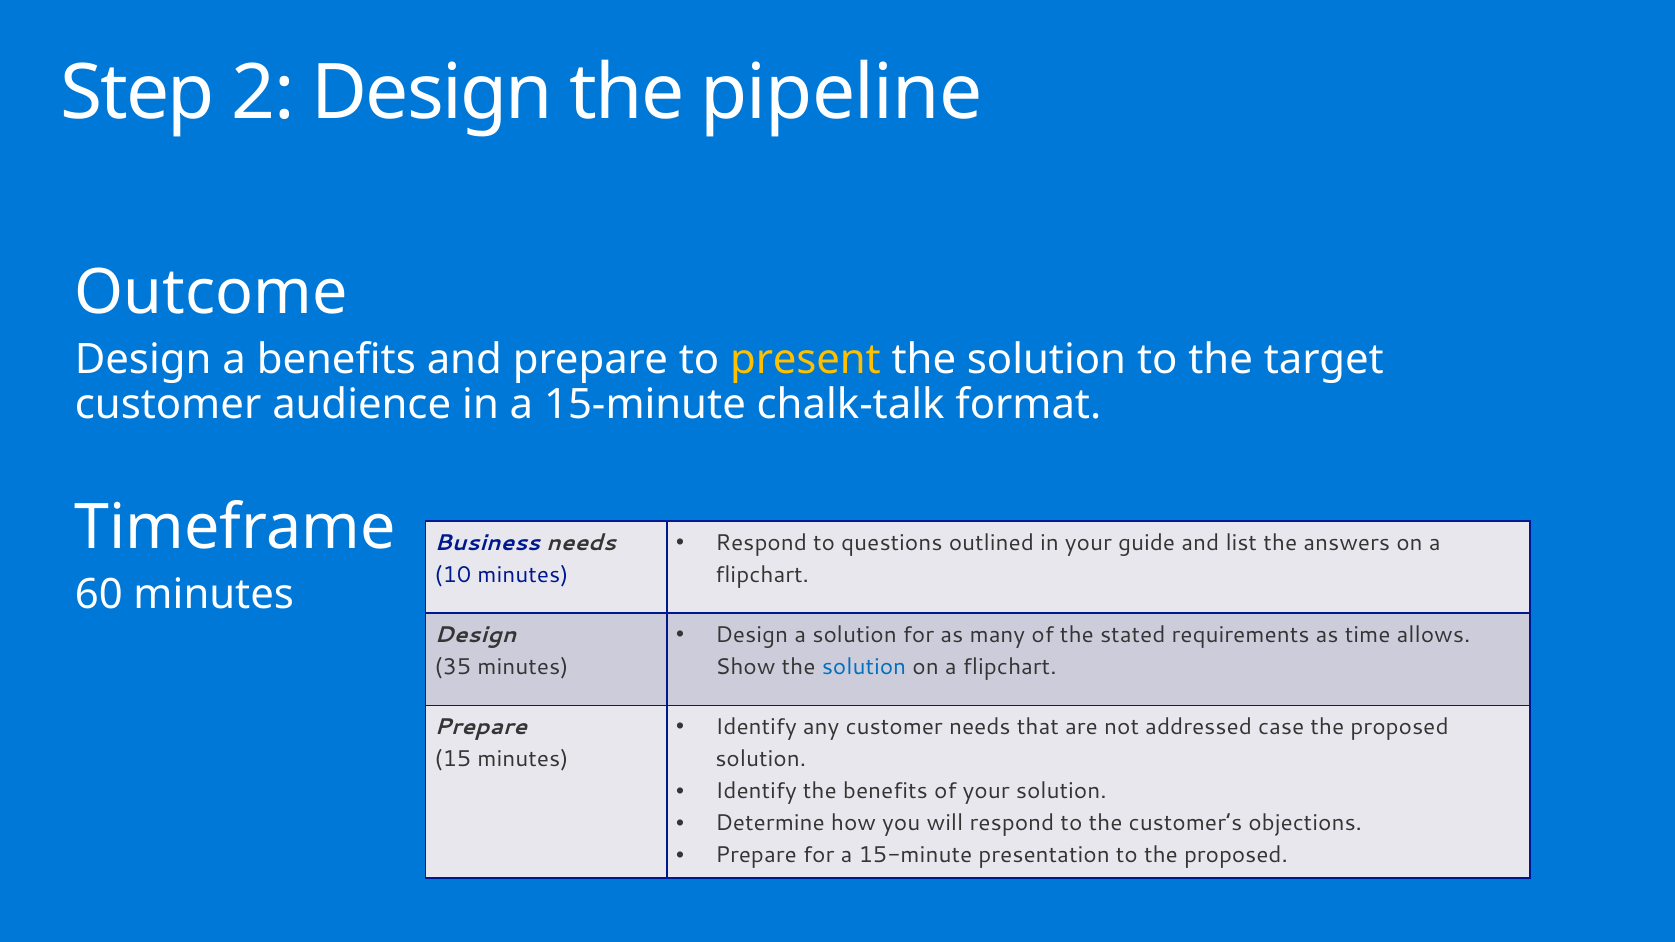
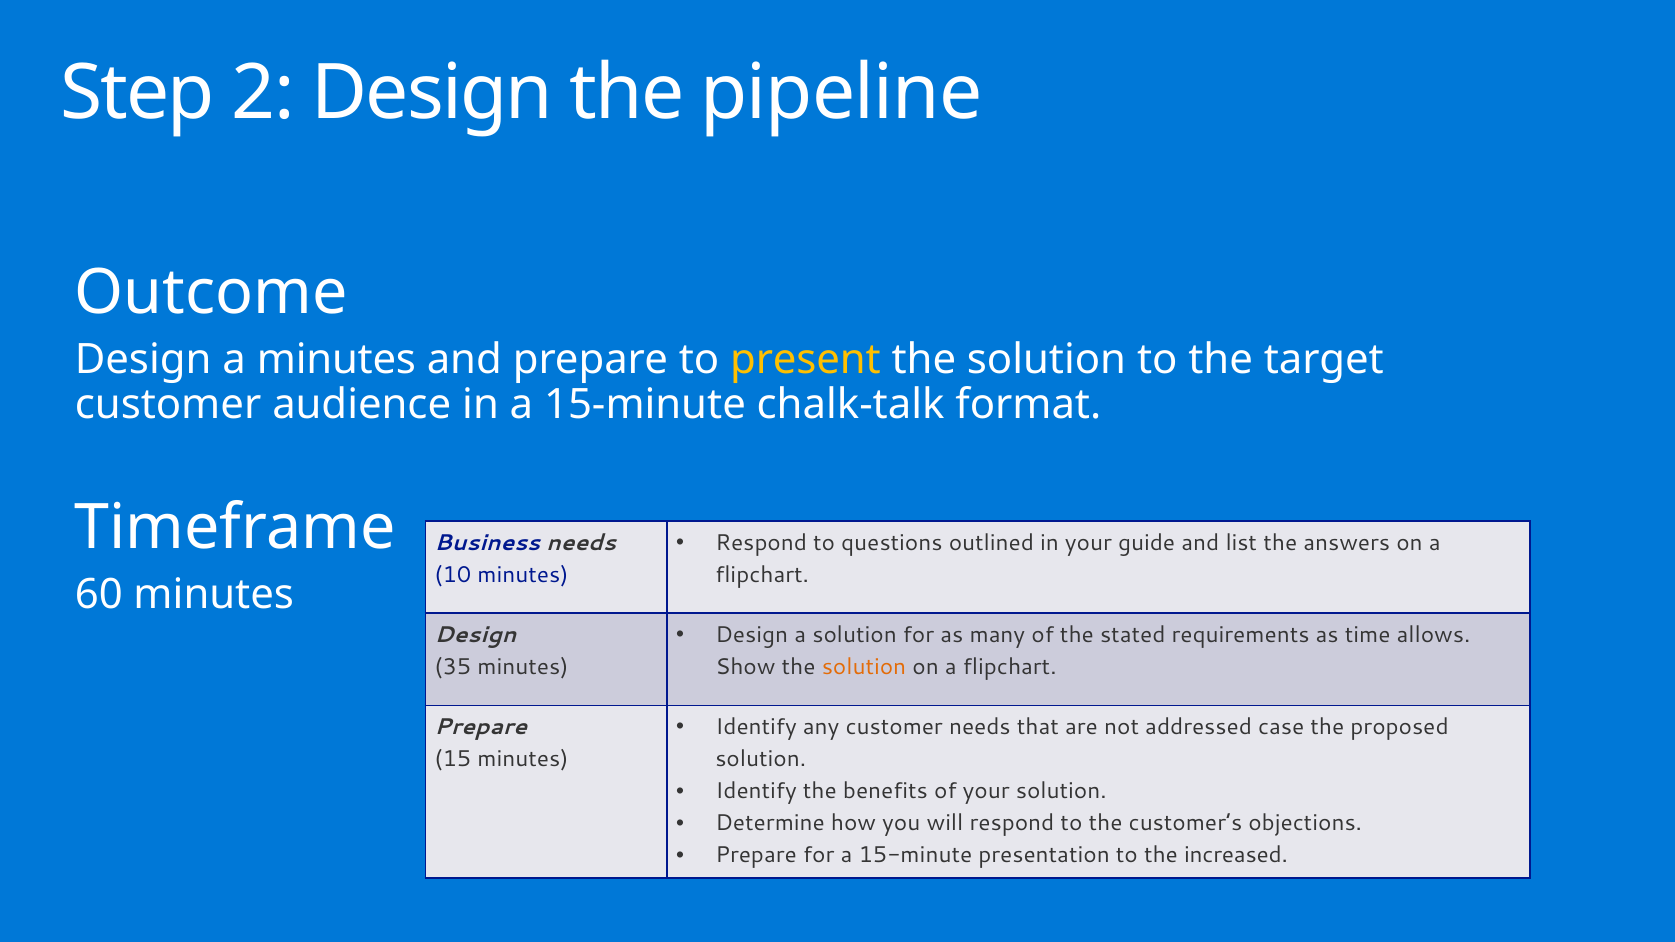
a benefits: benefits -> minutes
solution at (864, 667) colour: blue -> orange
to the proposed: proposed -> increased
